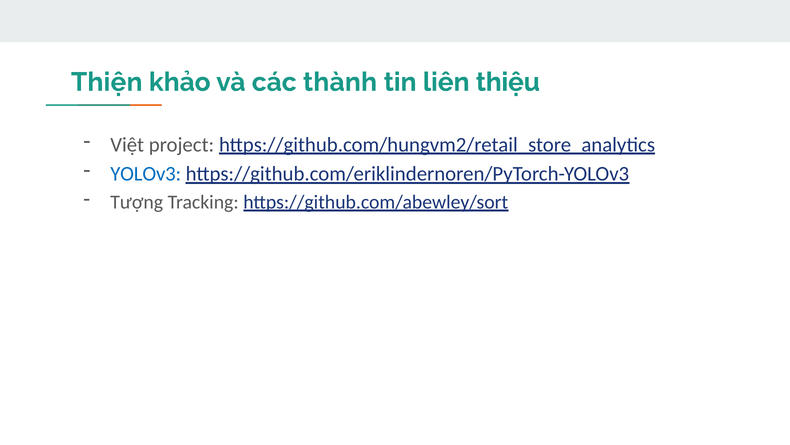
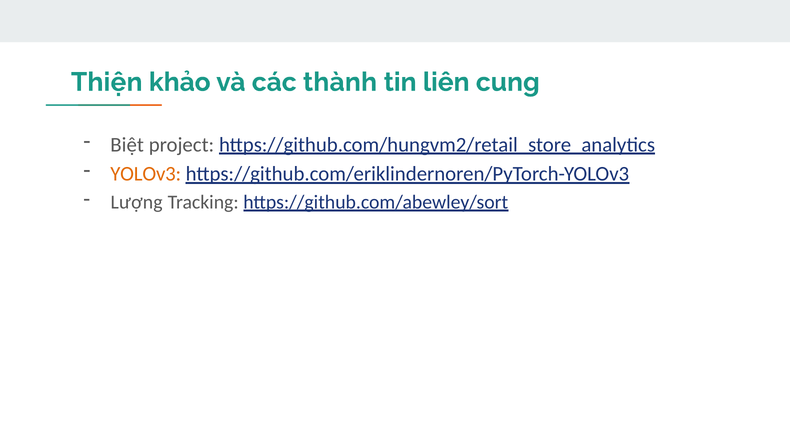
thiệu: thiệu -> cung
Việt: Việt -> Biệt
YOLOv3 colour: blue -> orange
Tượng: Tượng -> Lượng
